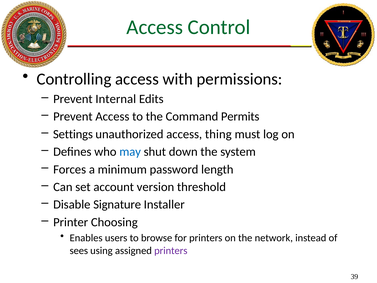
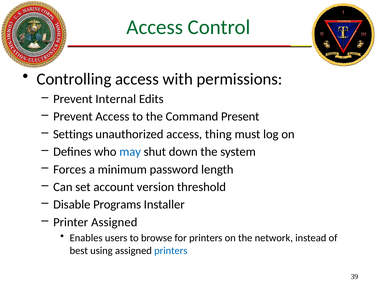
Permits: Permits -> Present
Signature: Signature -> Programs
Printer Choosing: Choosing -> Assigned
sees: sees -> best
printers at (171, 250) colour: purple -> blue
